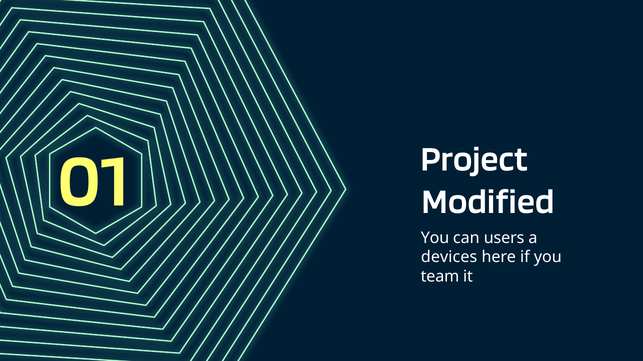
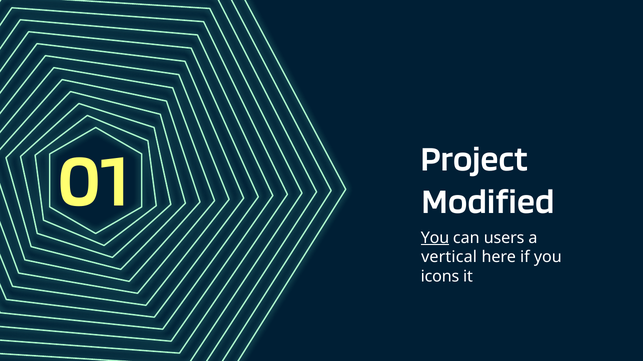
You at (435, 238) underline: none -> present
devices: devices -> vertical
team: team -> icons
